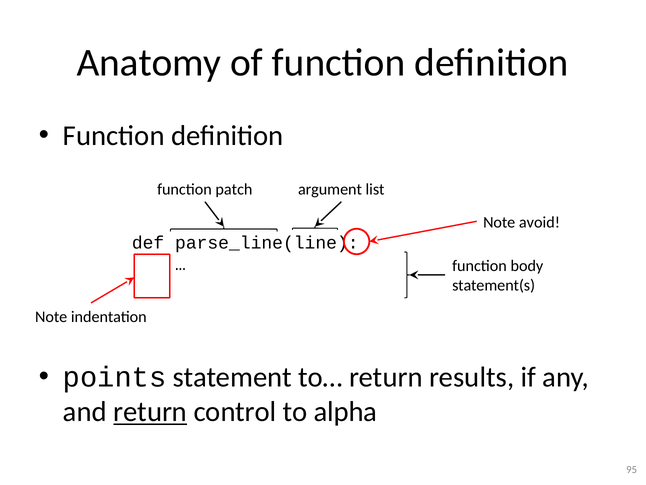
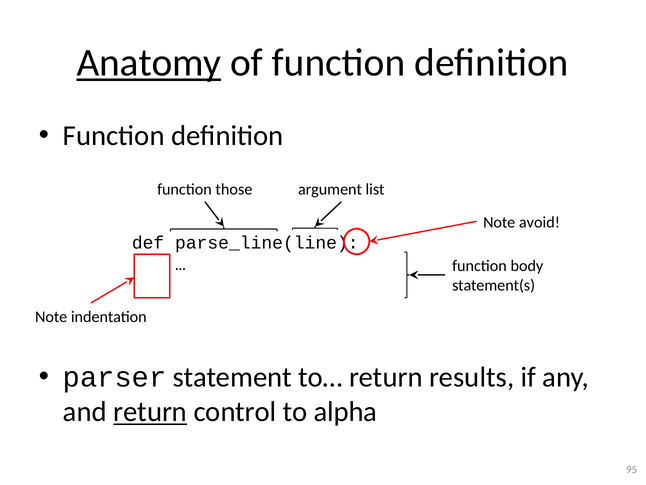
Anatomy underline: none -> present
patch: patch -> those
points: points -> parser
